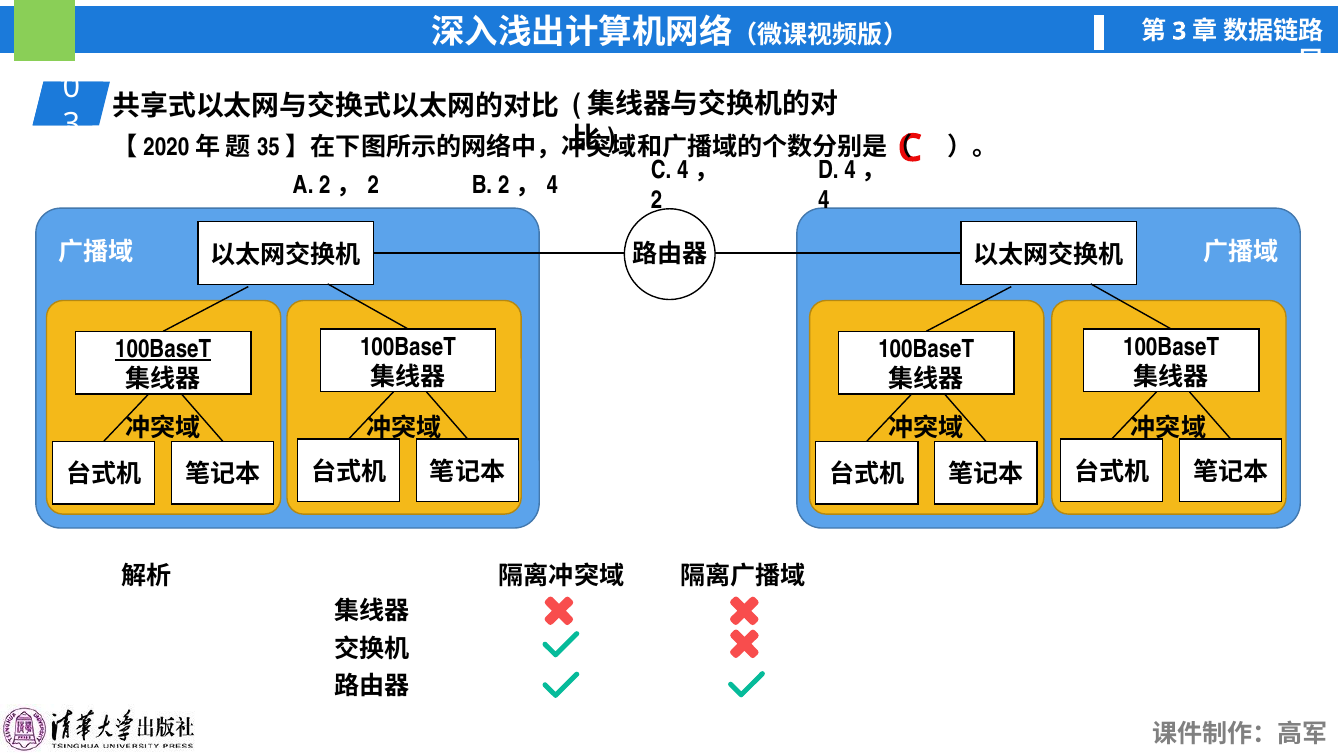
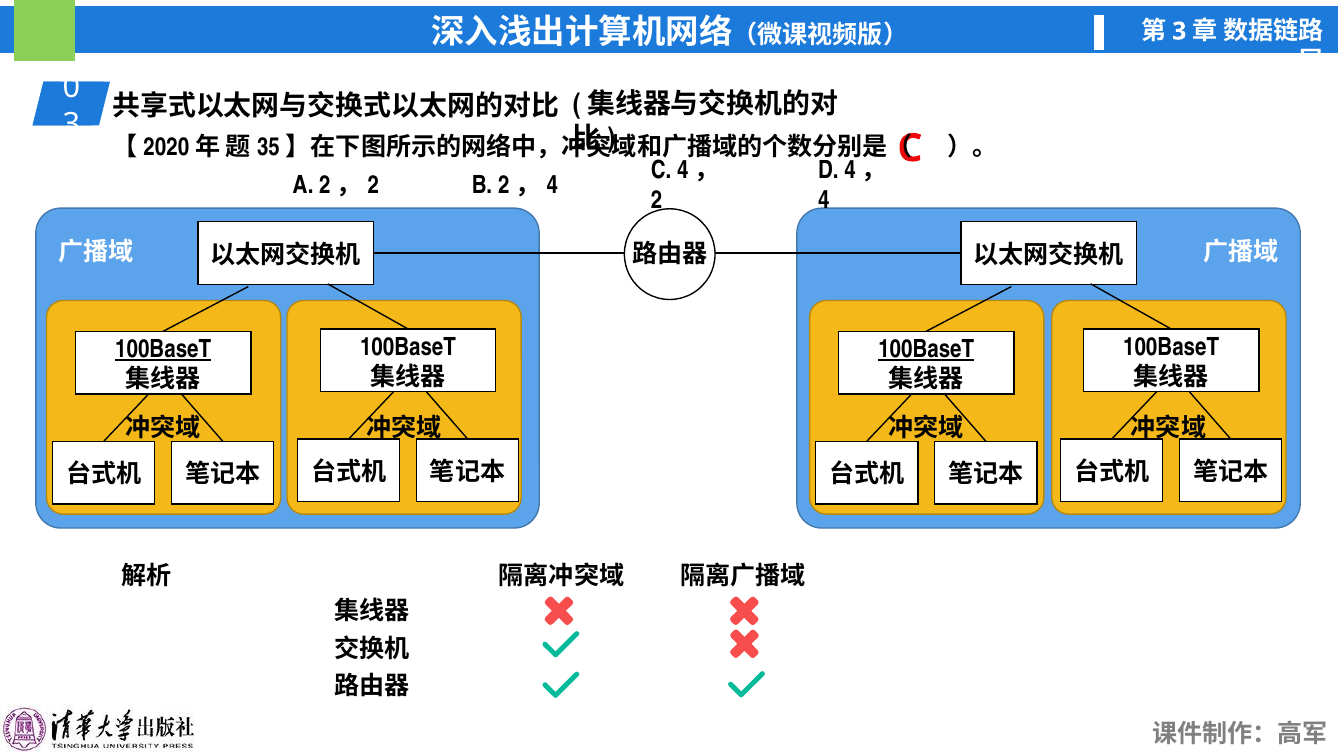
100BaseT at (926, 349) underline: none -> present
